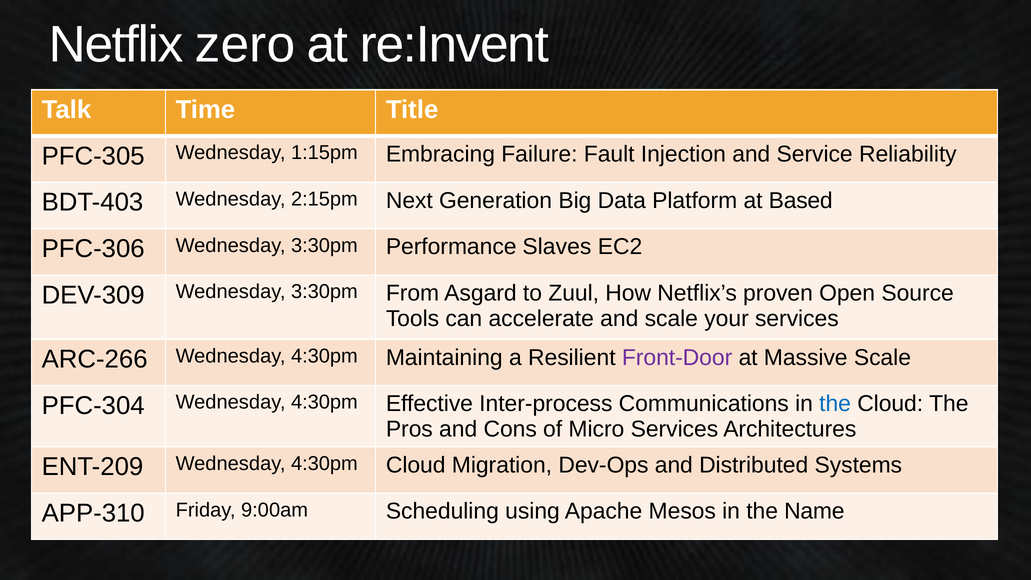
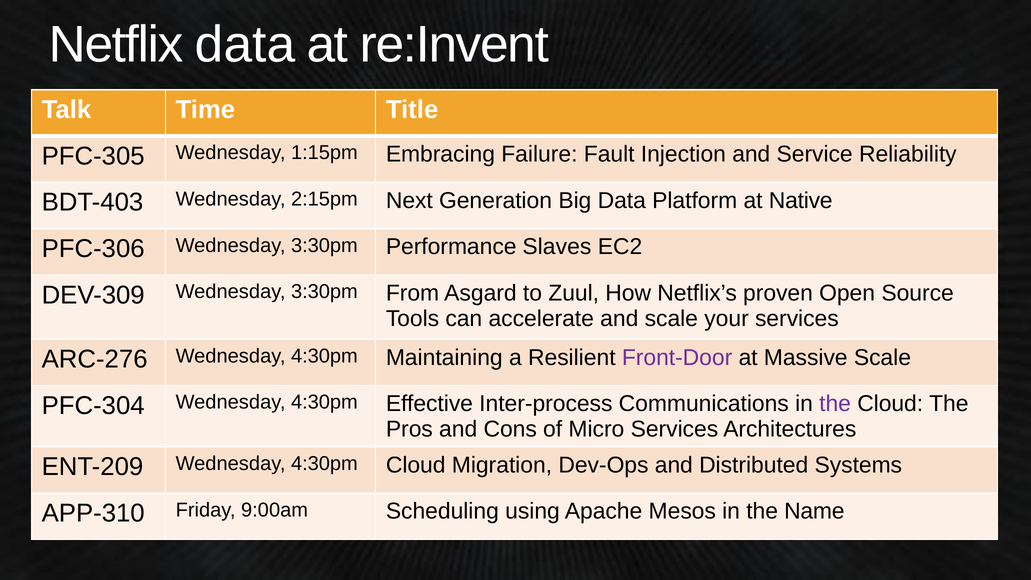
Netflix zero: zero -> data
Based: Based -> Native
ARC-266: ARC-266 -> ARC-276
the at (835, 404) colour: blue -> purple
